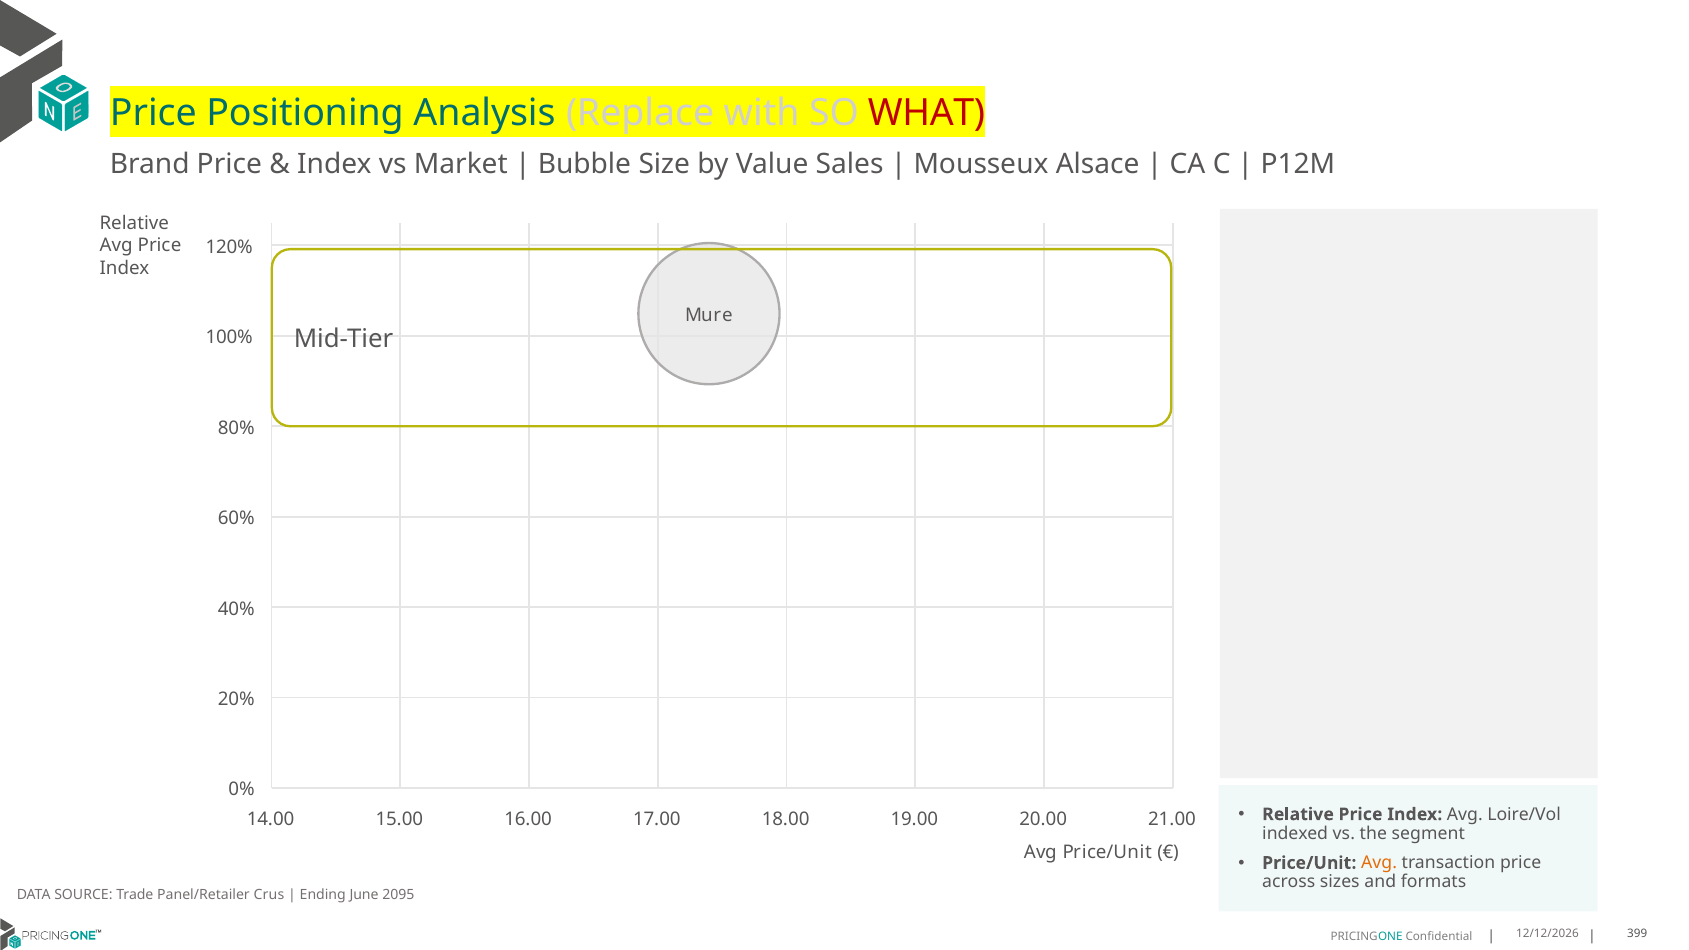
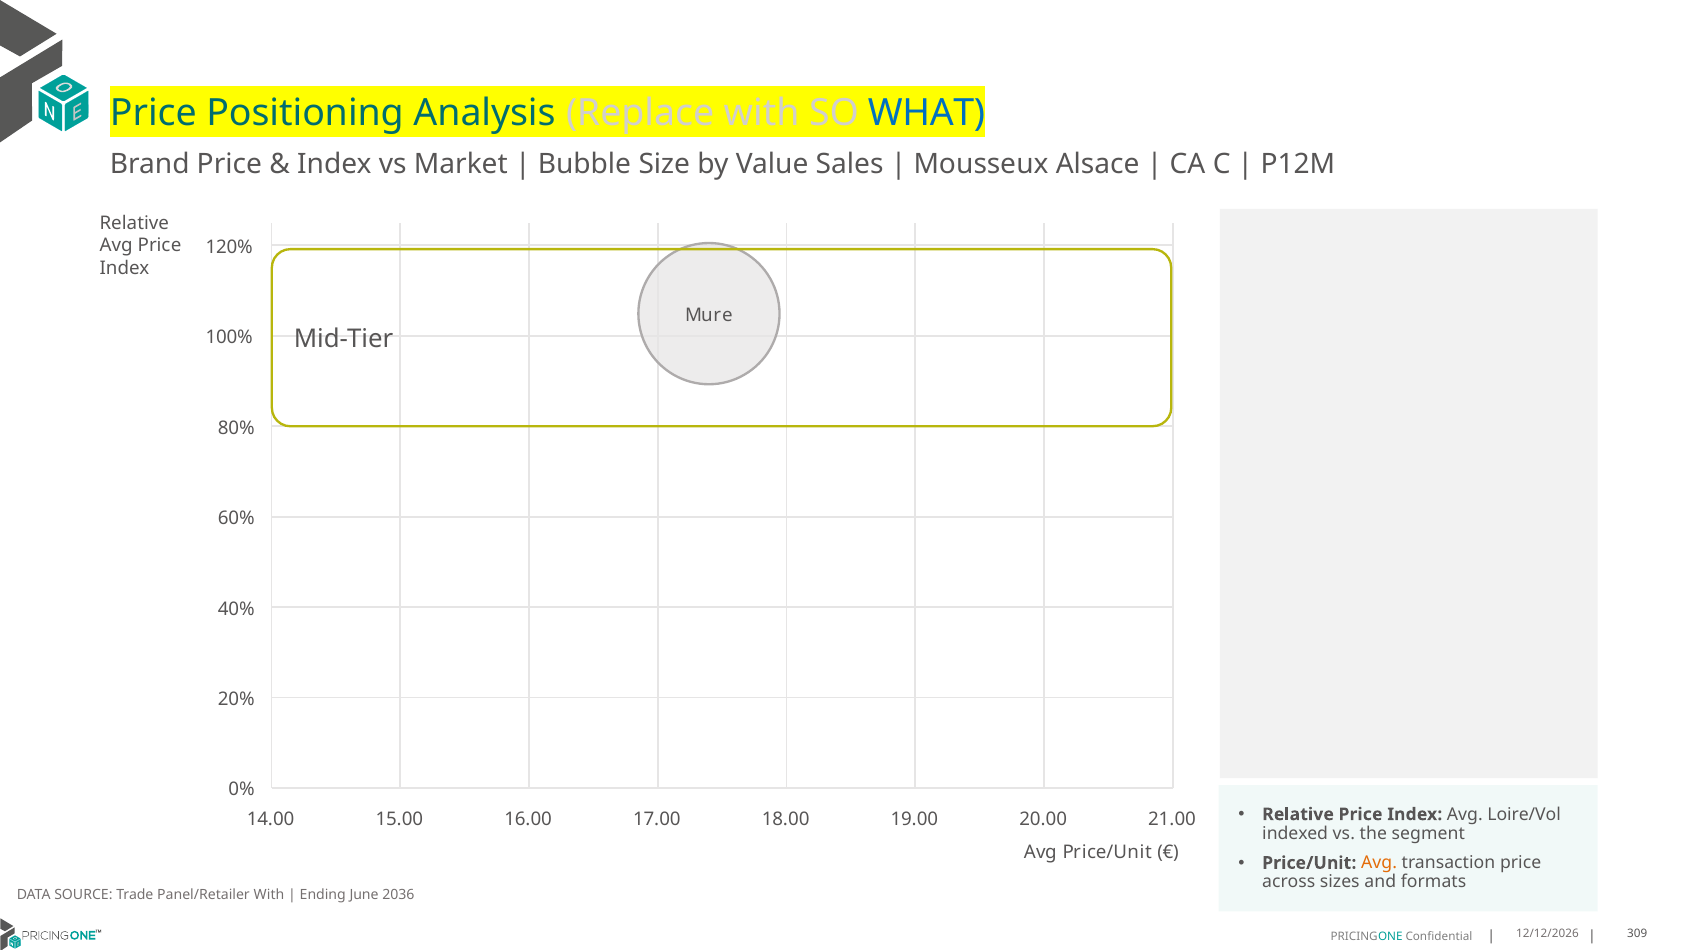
WHAT colour: red -> blue
Panel/Retailer Crus: Crus -> With
2095: 2095 -> 2036
399: 399 -> 309
